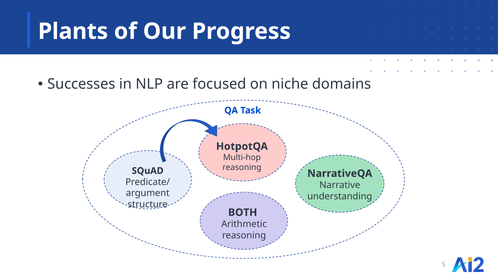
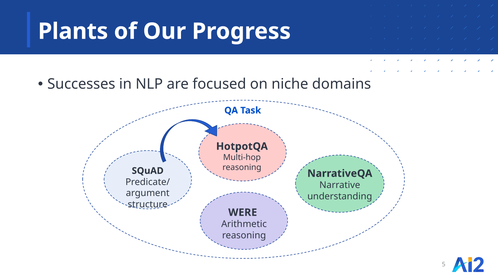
BOTH: BOTH -> WERE
